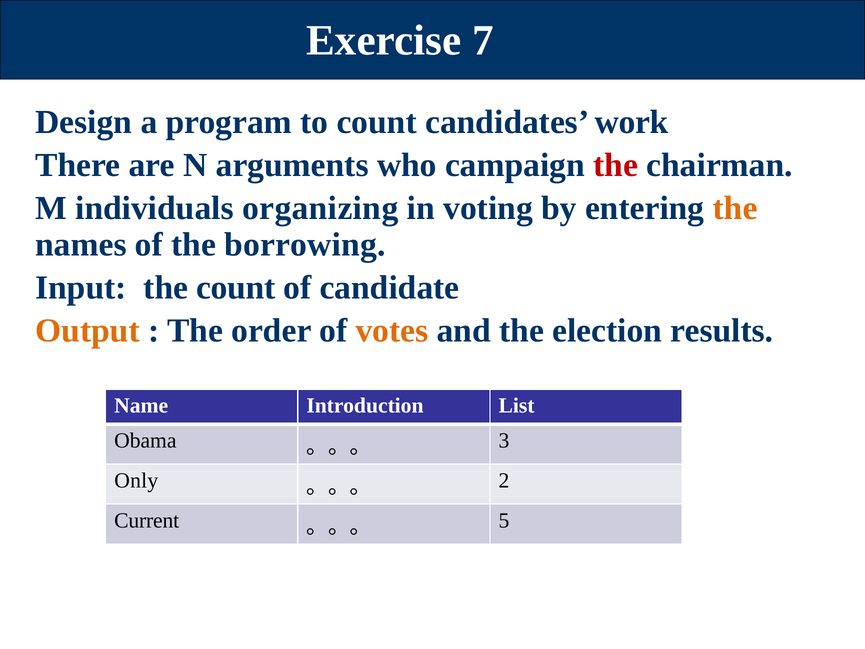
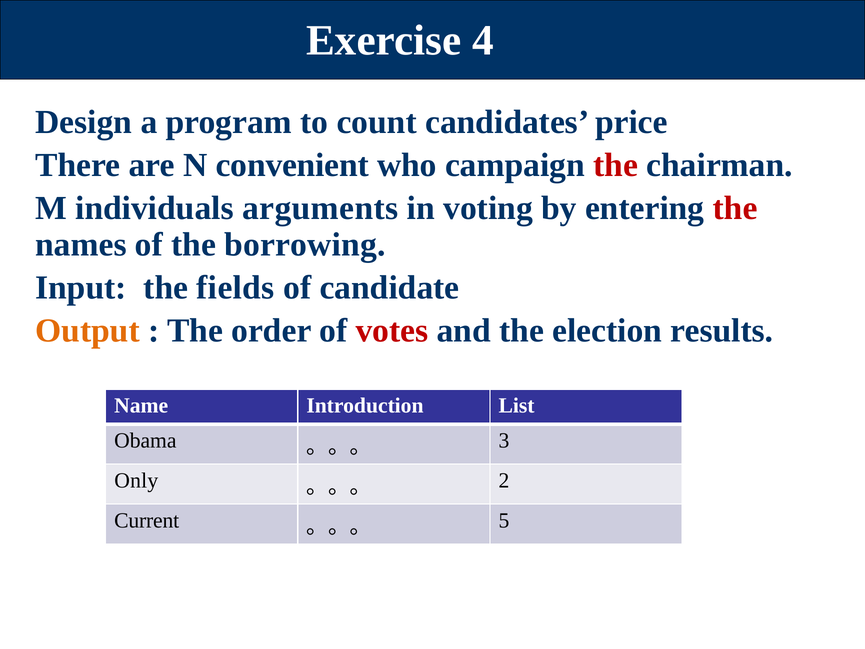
7: 7 -> 4
work: work -> price
arguments: arguments -> convenient
organizing: organizing -> arguments
the at (735, 208) colour: orange -> red
the count: count -> fields
votes colour: orange -> red
